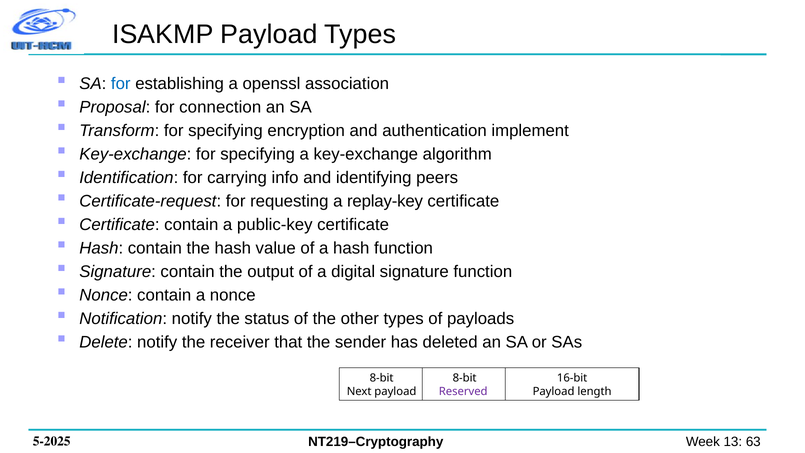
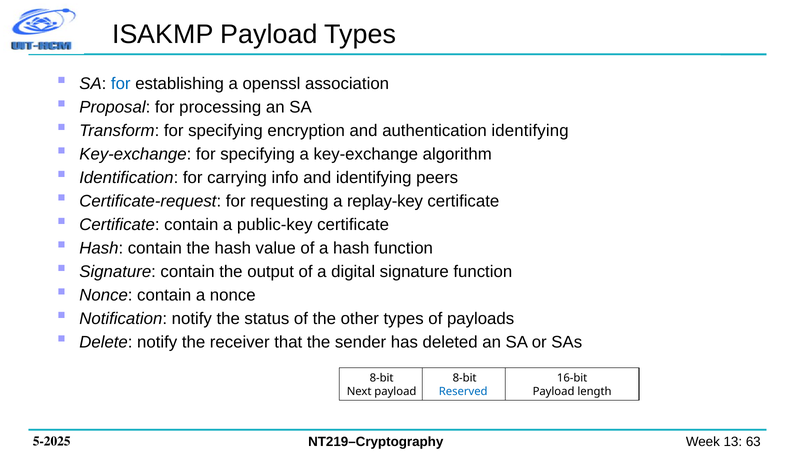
connection: connection -> processing
authentication implement: implement -> identifying
Reserved colour: purple -> blue
